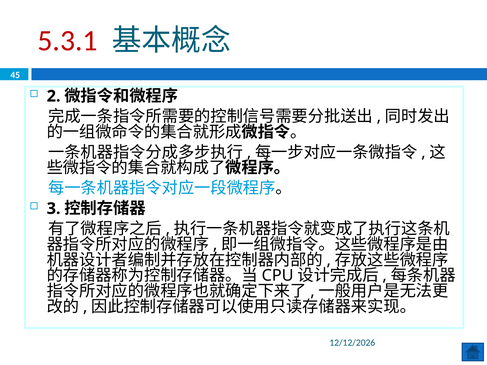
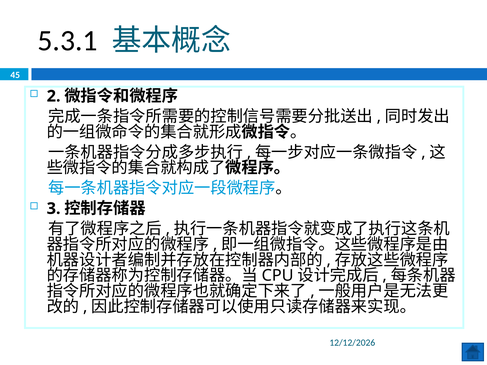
5.3.1 colour: red -> black
